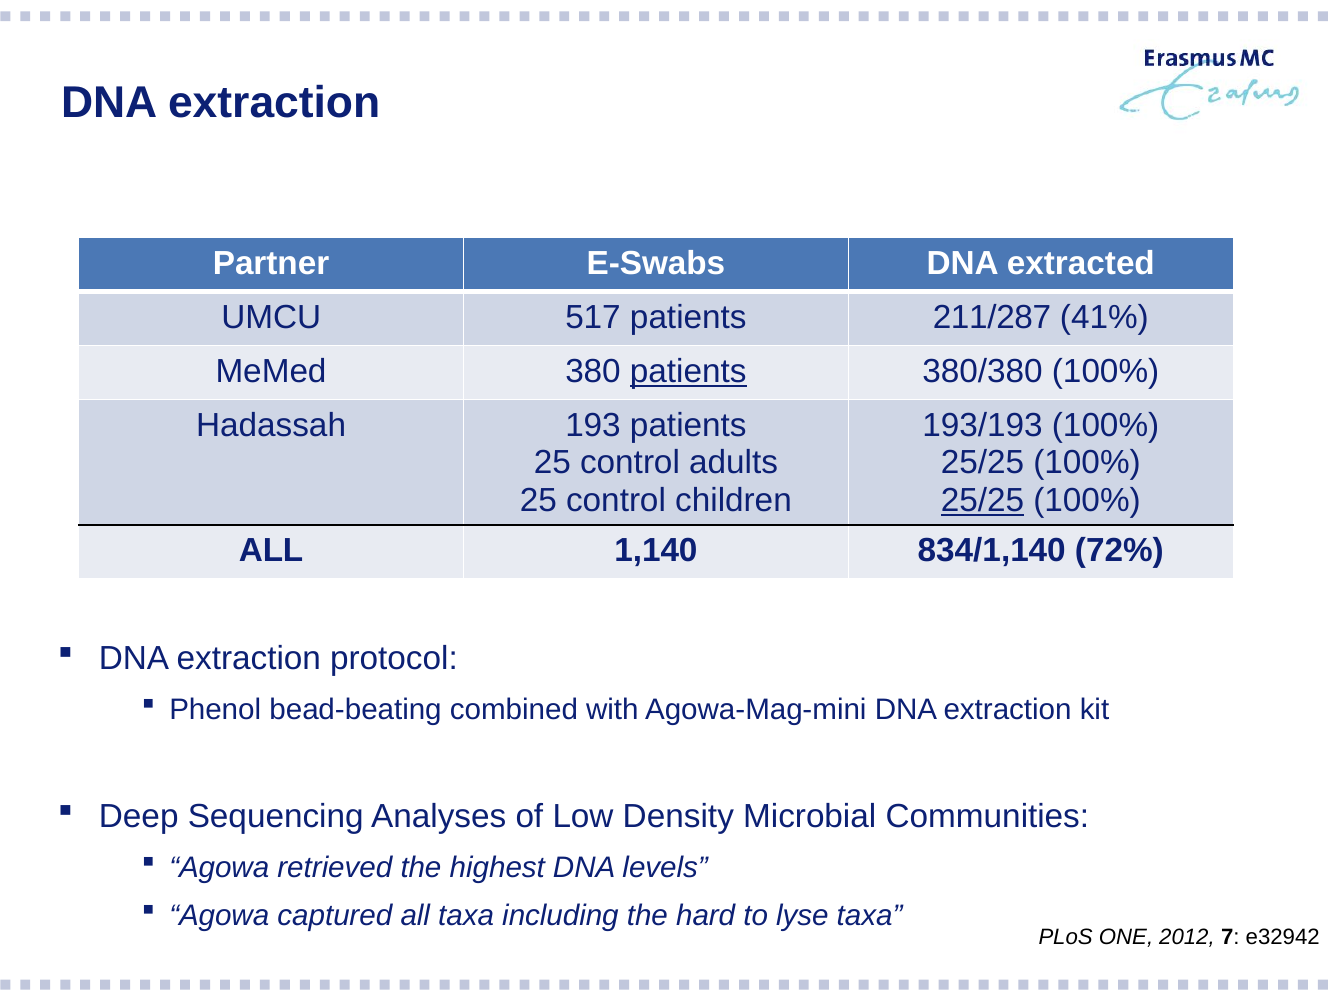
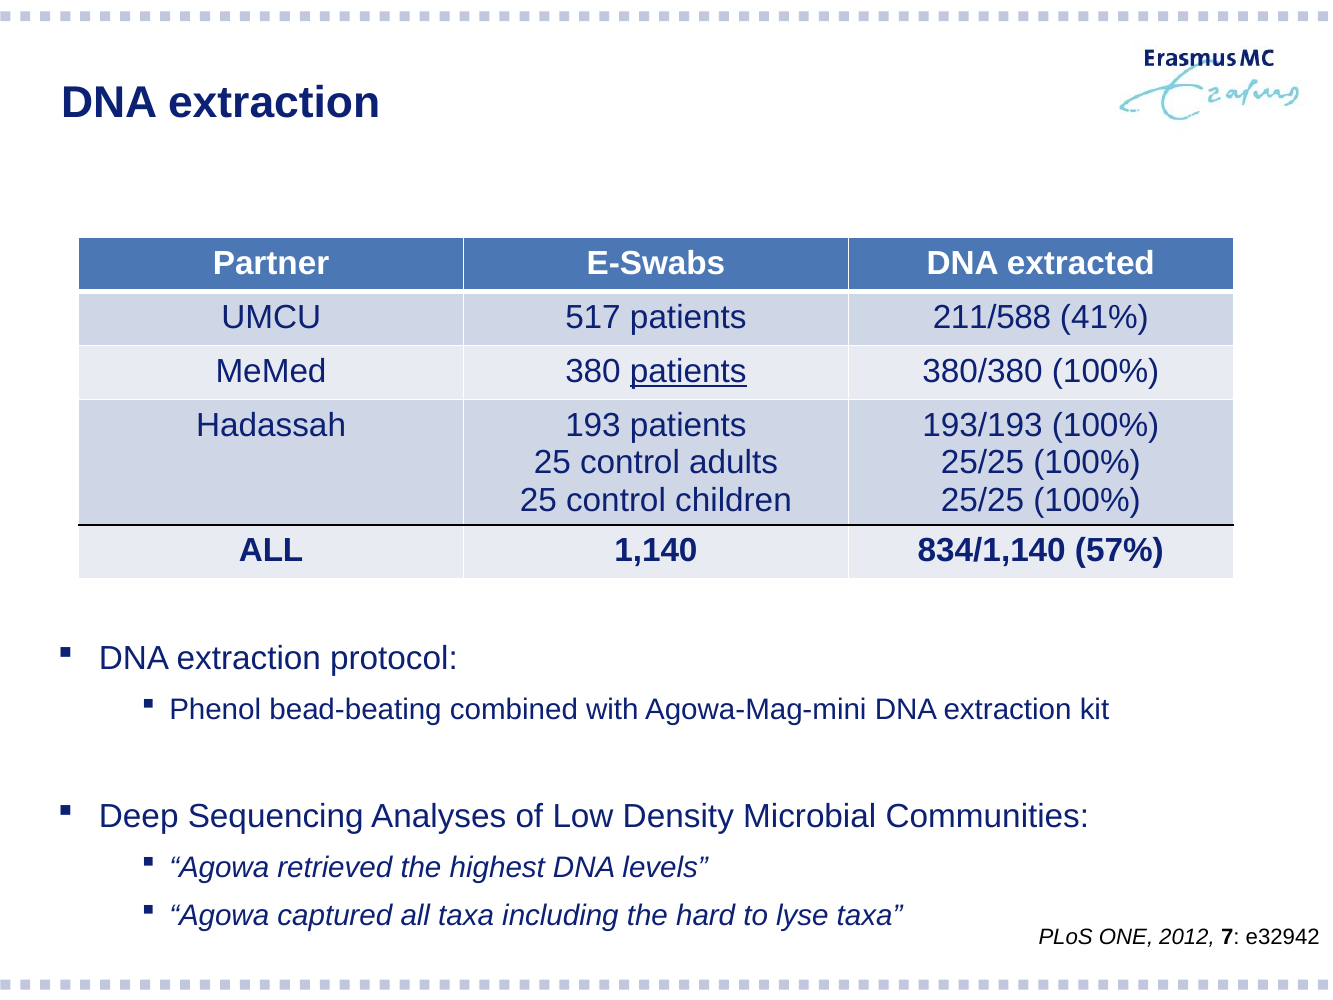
211/287: 211/287 -> 211/588
25/25 at (983, 500) underline: present -> none
72%: 72% -> 57%
